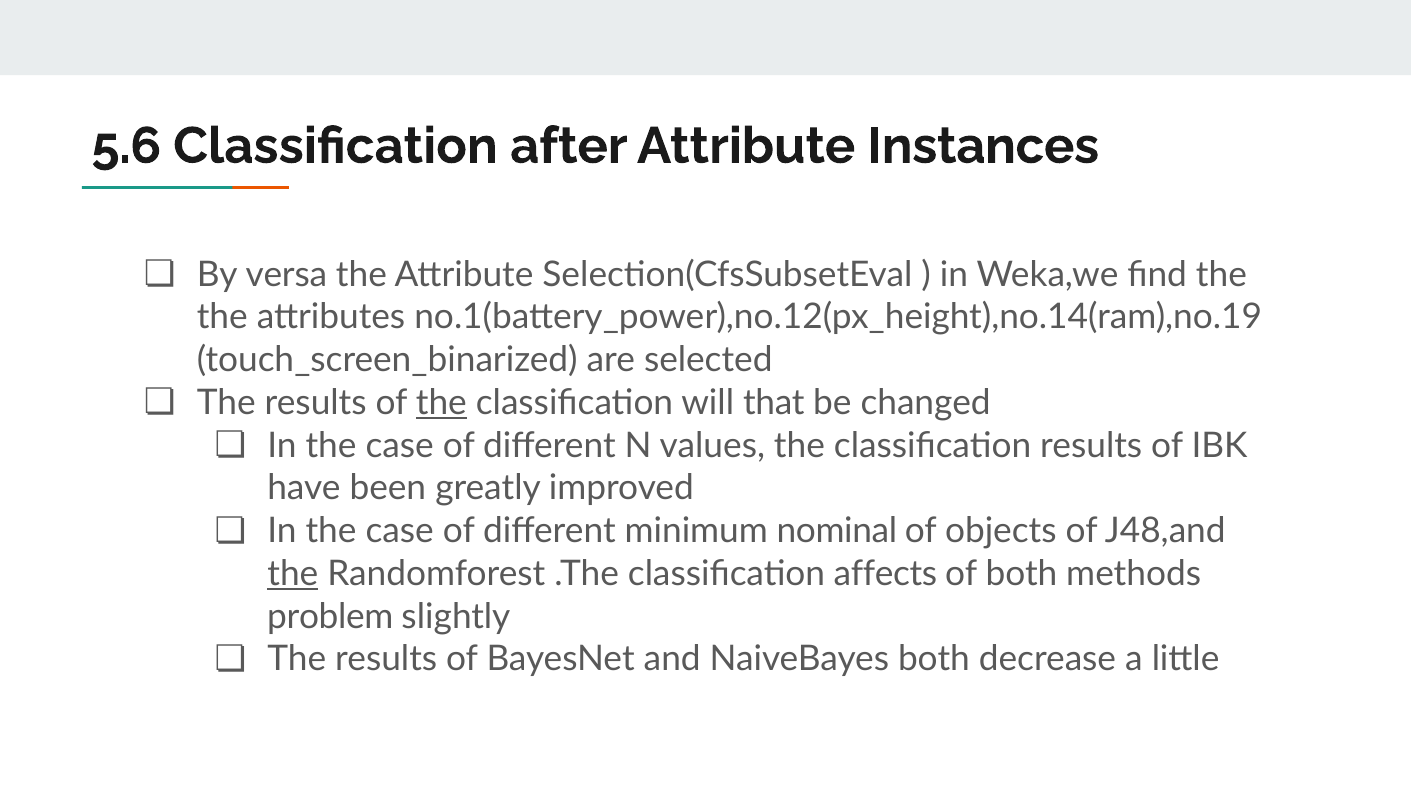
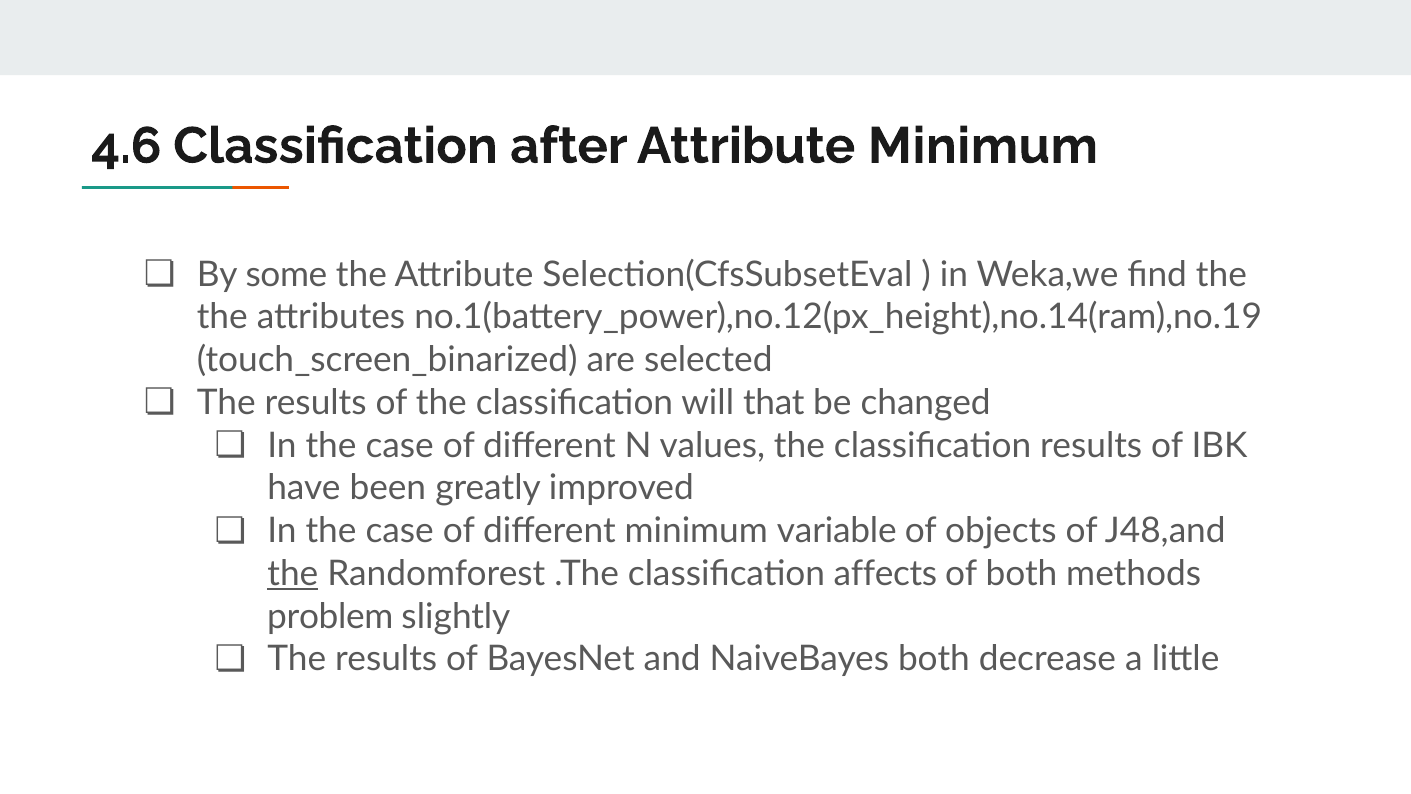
5.6: 5.6 -> 4.6
Attribute Instances: Instances -> Minimum
versa: versa -> some
the at (441, 403) underline: present -> none
nominal: nominal -> variable
